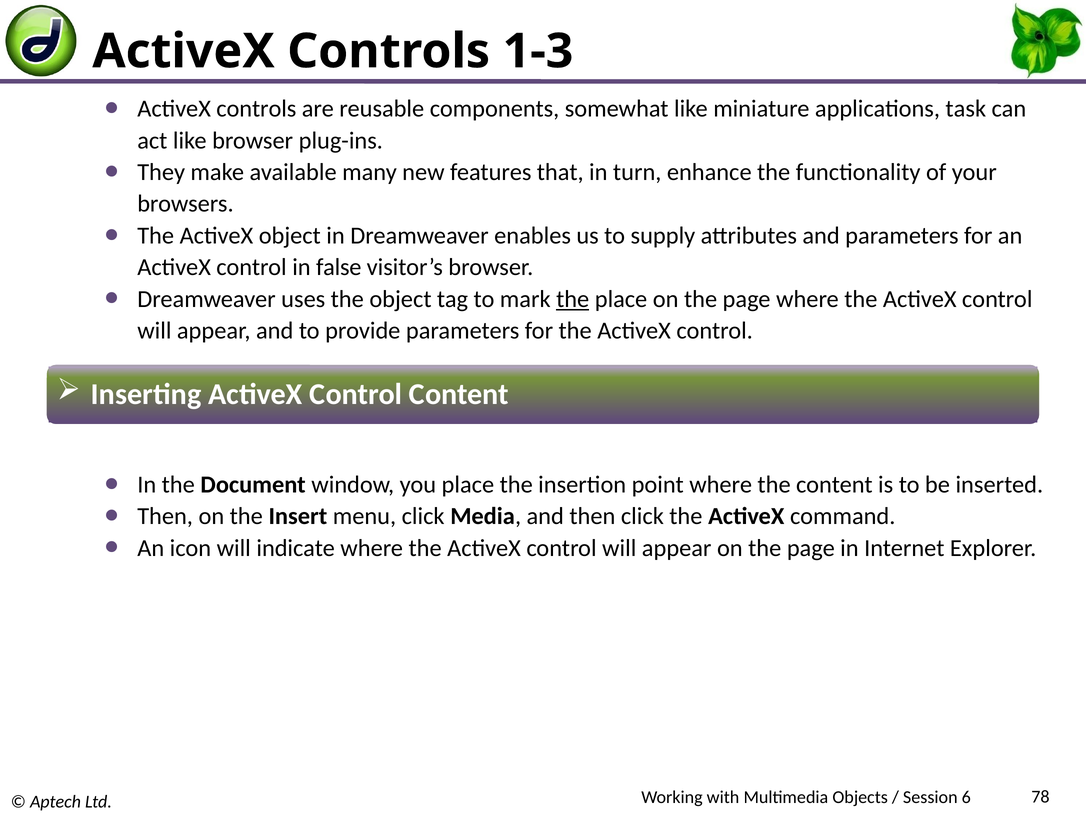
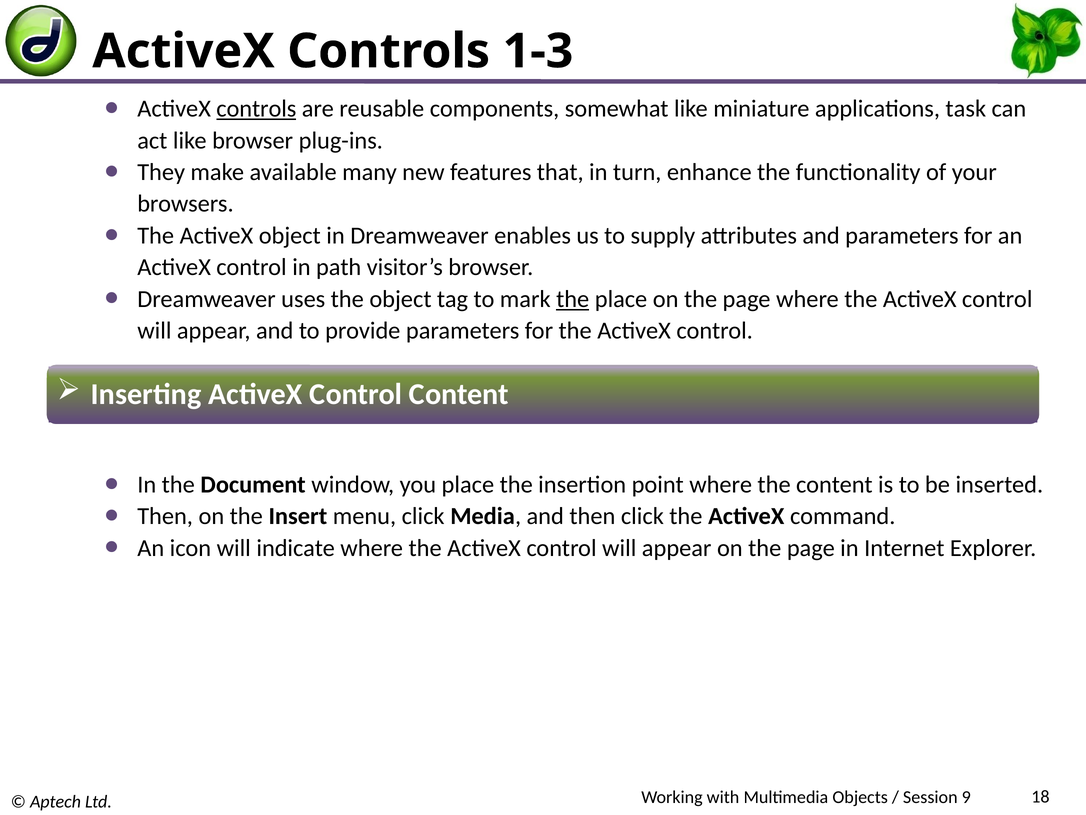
controls at (256, 109) underline: none -> present
false: false -> path
6: 6 -> 9
78: 78 -> 18
